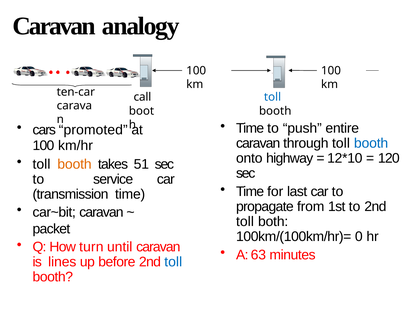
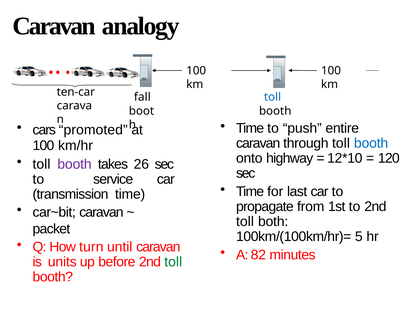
call: call -> fall
booth at (75, 165) colour: orange -> purple
51: 51 -> 26
0: 0 -> 5
63: 63 -> 82
lines: lines -> units
toll at (173, 263) colour: blue -> green
